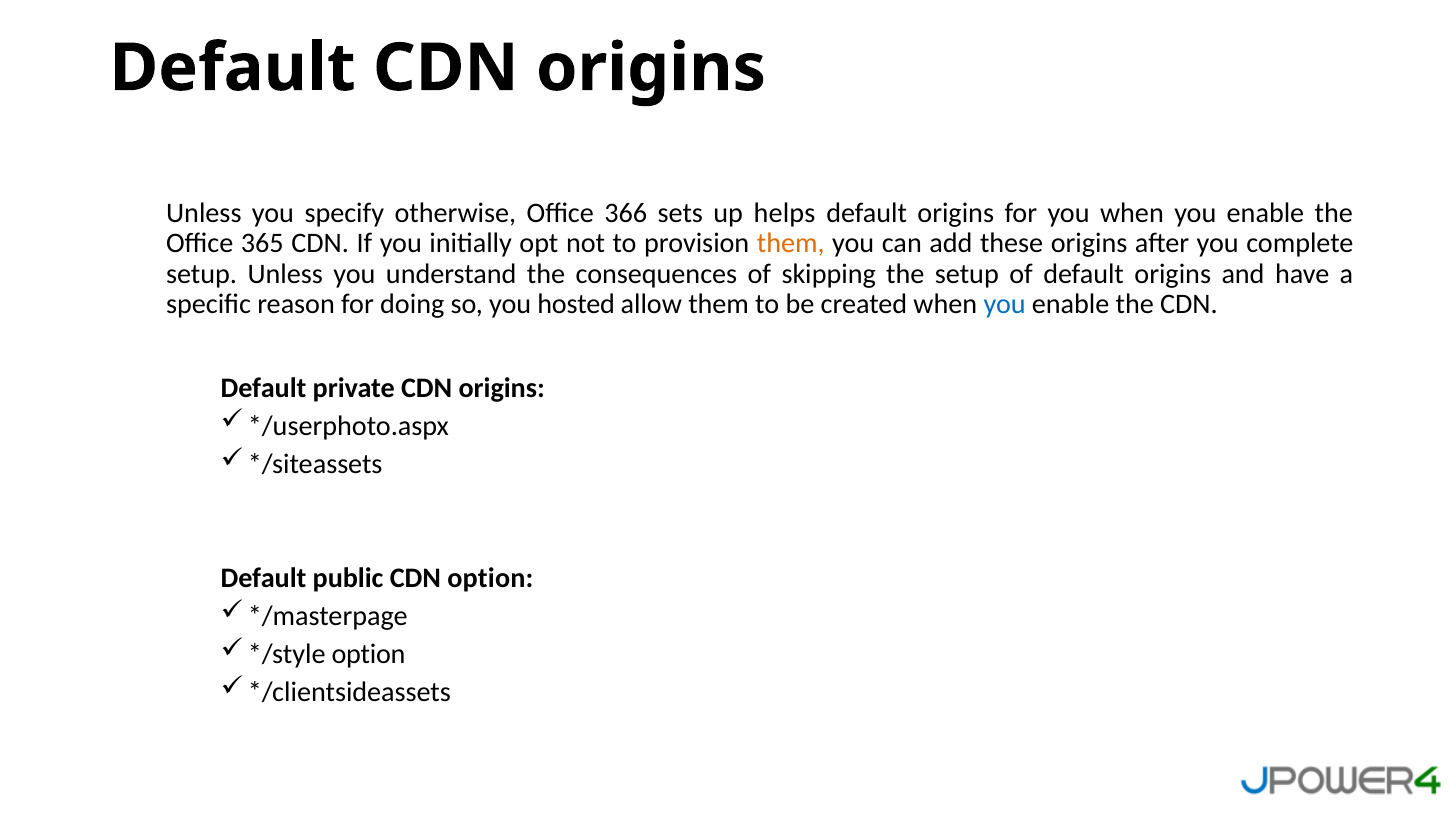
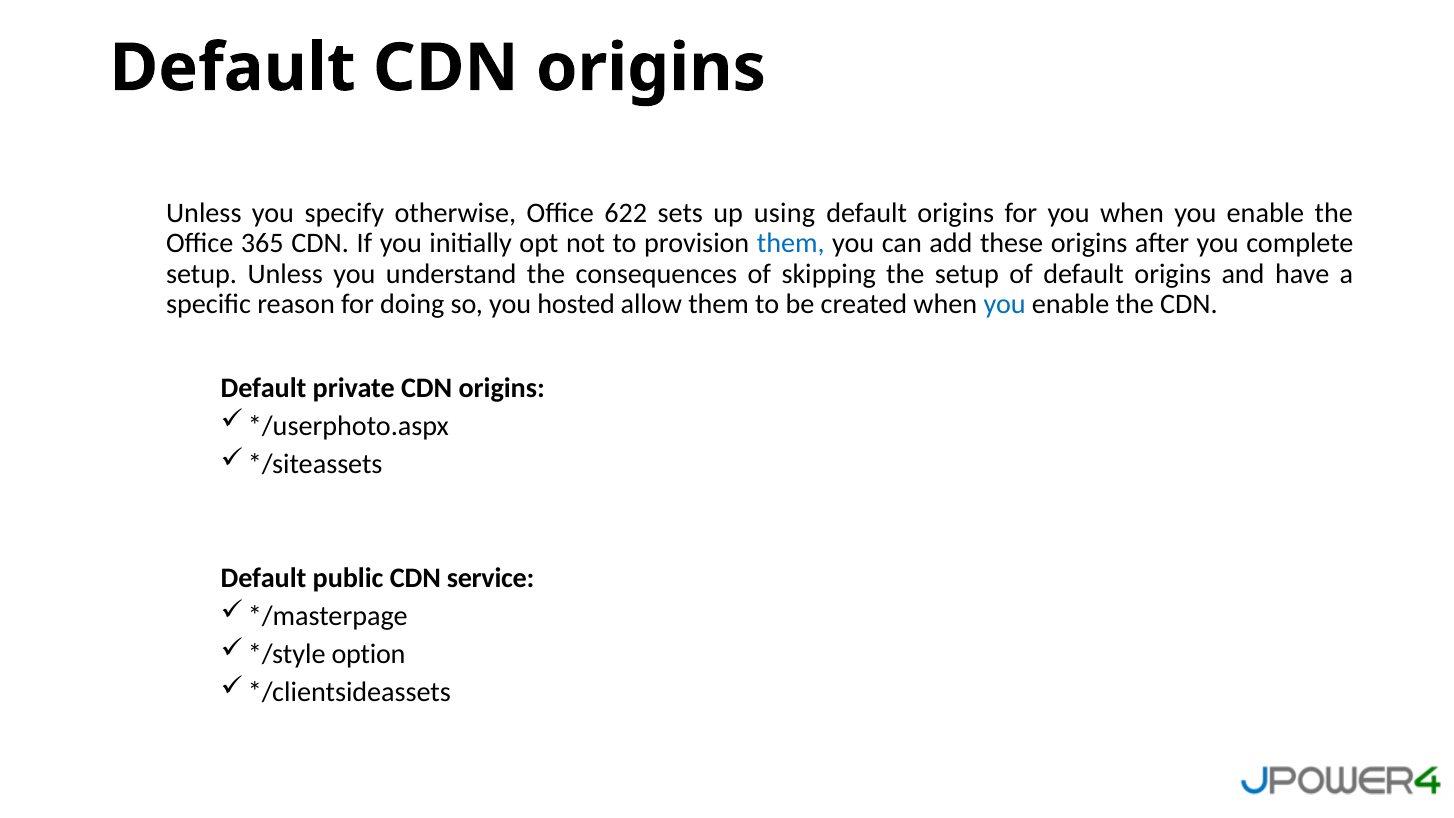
366: 366 -> 622
helps: helps -> using
them at (791, 243) colour: orange -> blue
CDN option: option -> service
